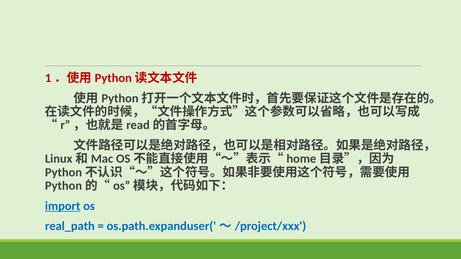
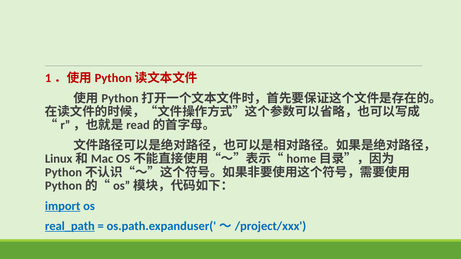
real_path underline: none -> present
